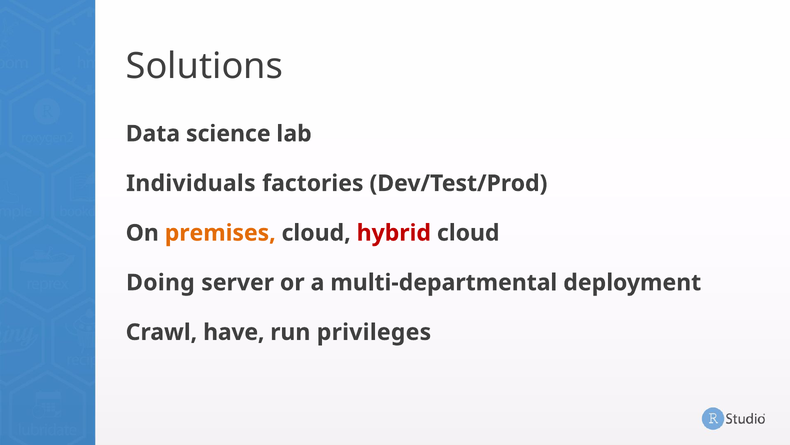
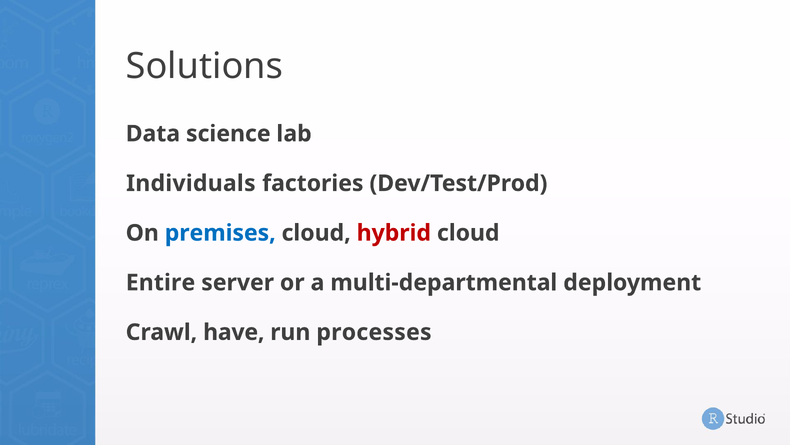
premises colour: orange -> blue
Doing: Doing -> Entire
privileges: privileges -> processes
